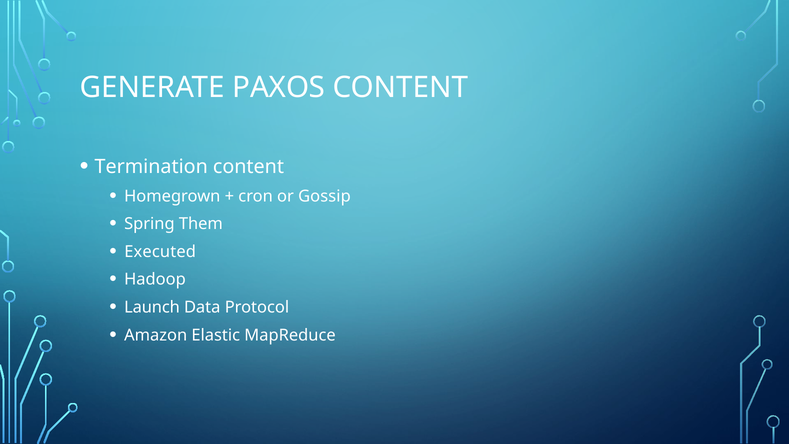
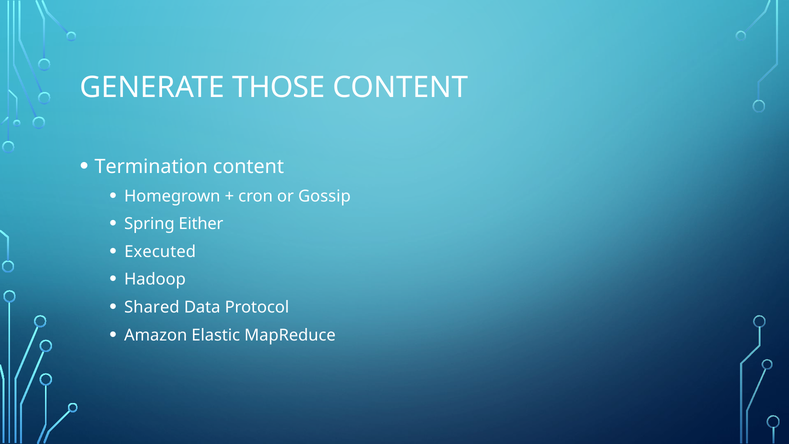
PAXOS: PAXOS -> THOSE
Them: Them -> Either
Launch: Launch -> Shared
